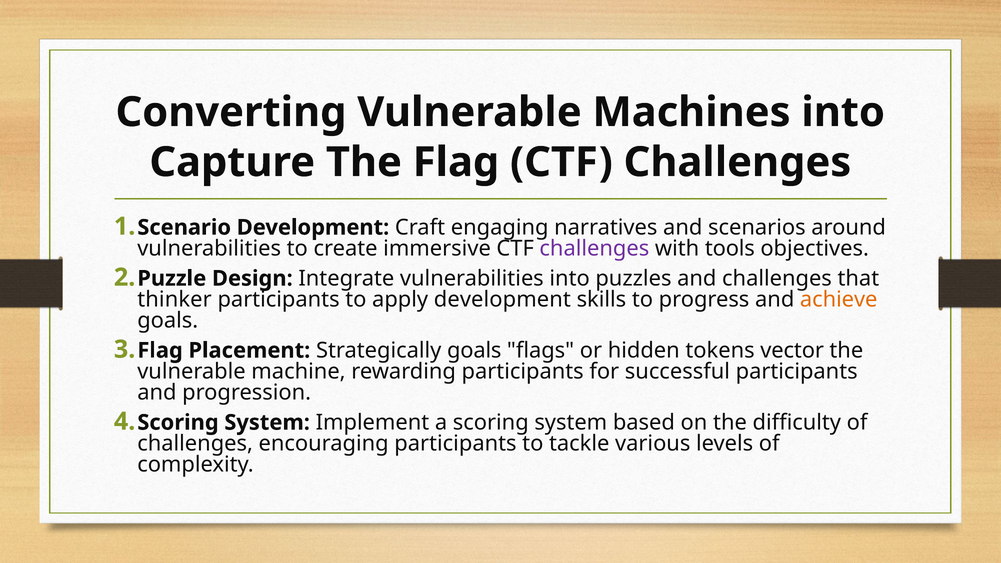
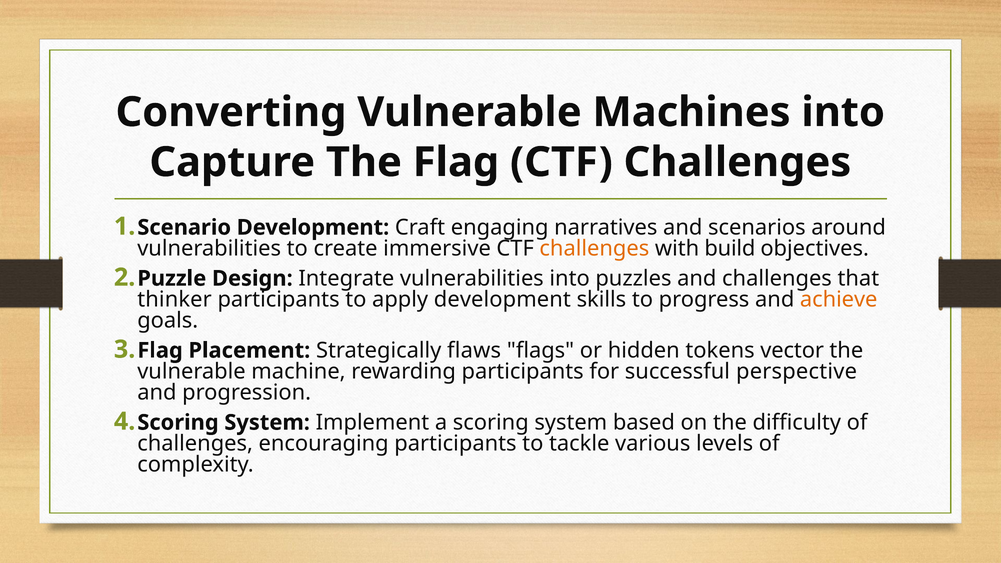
challenges at (594, 248) colour: purple -> orange
tools: tools -> build
Strategically goals: goals -> flaws
successful participants: participants -> perspective
